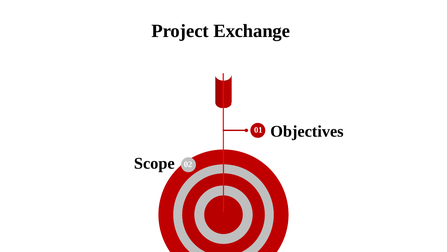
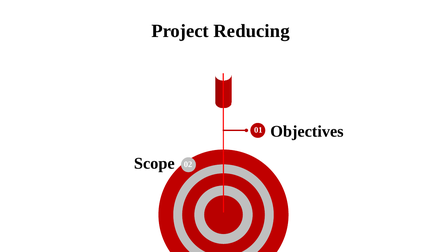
Exchange: Exchange -> Reducing
